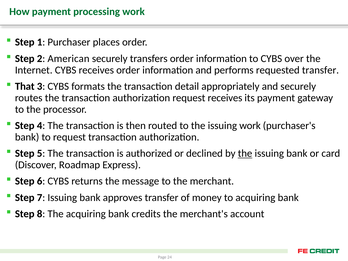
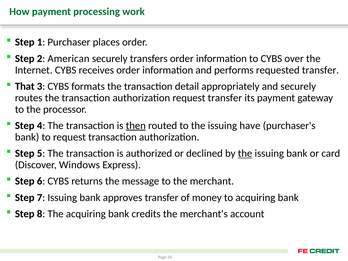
request receives: receives -> transfer
then underline: none -> present
issuing work: work -> have
Roadmap: Roadmap -> Windows
